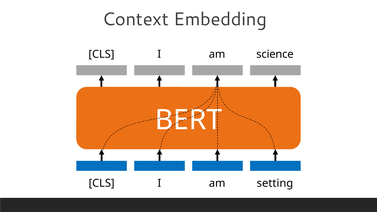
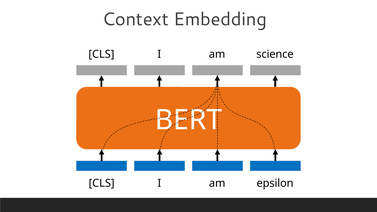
setting: setting -> epsilon
